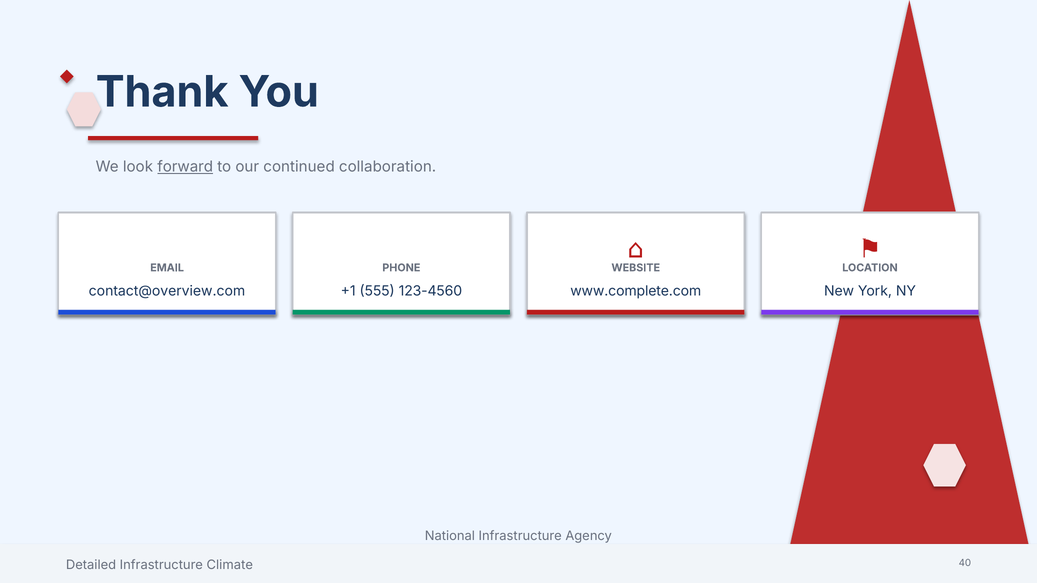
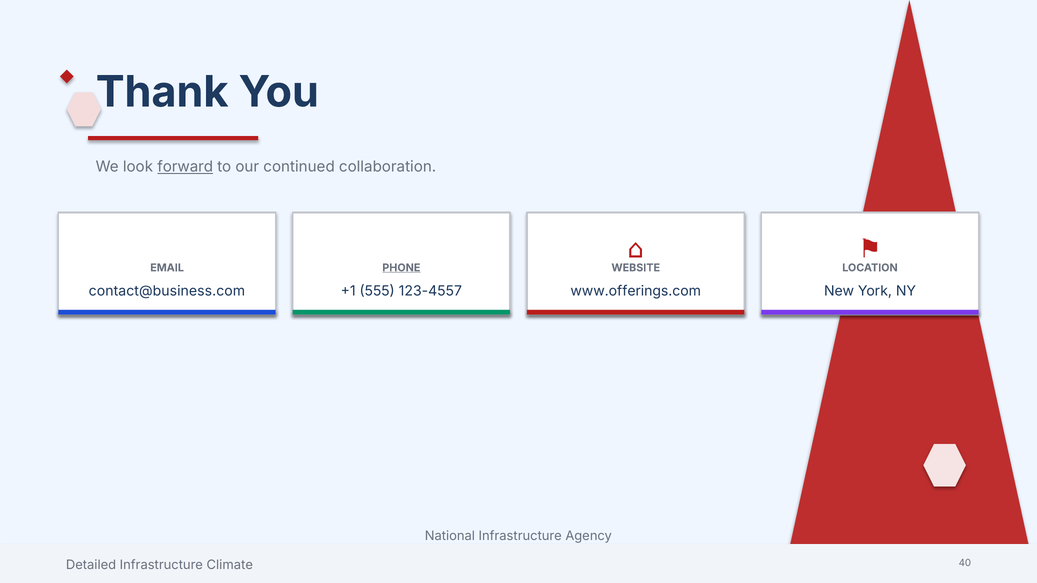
PHONE underline: none -> present
contact@overview.com: contact@overview.com -> contact@business.com
123-4560: 123-4560 -> 123-4557
www.complete.com: www.complete.com -> www.offerings.com
